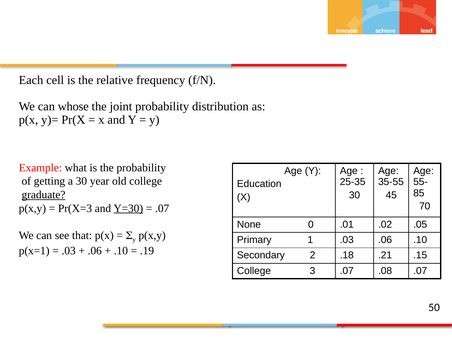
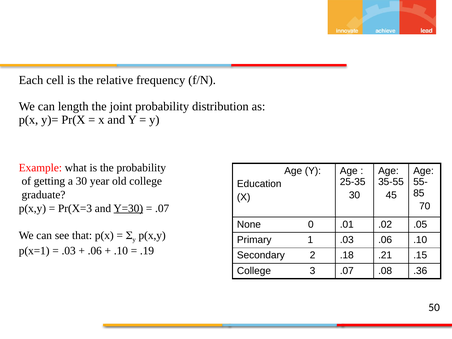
whose: whose -> length
graduate underline: present -> none
.08 .07: .07 -> .36
